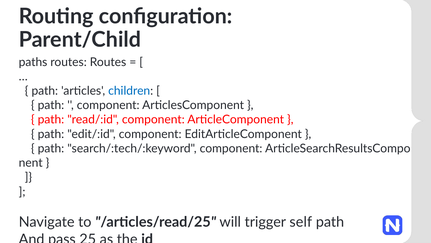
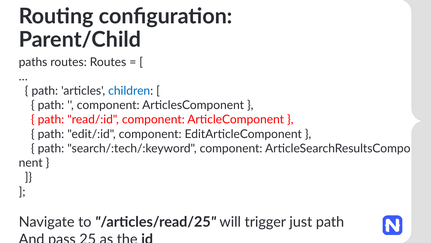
self: self -> just
